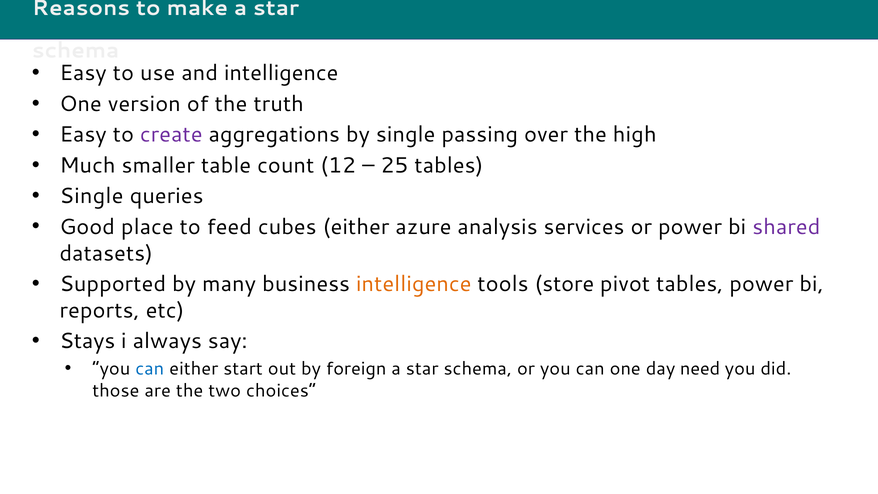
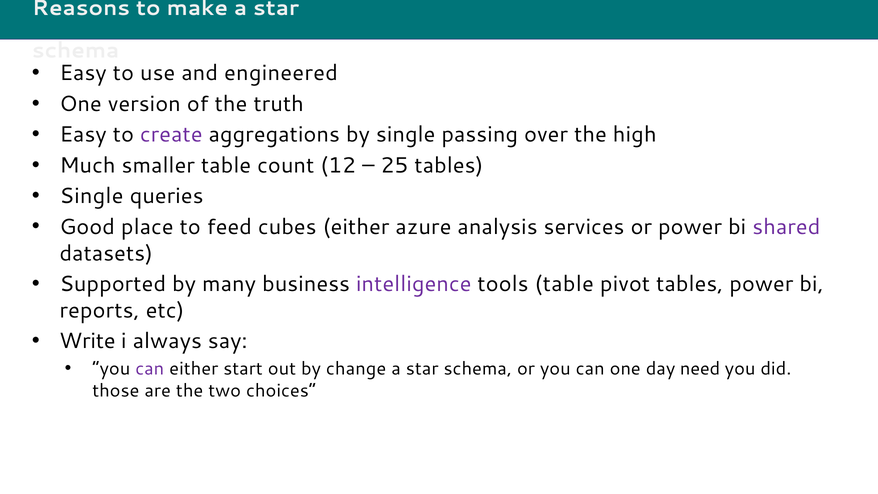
and intelligence: intelligence -> engineered
intelligence at (414, 284) colour: orange -> purple
tools store: store -> table
Stays: Stays -> Write
can at (150, 369) colour: blue -> purple
foreign: foreign -> change
